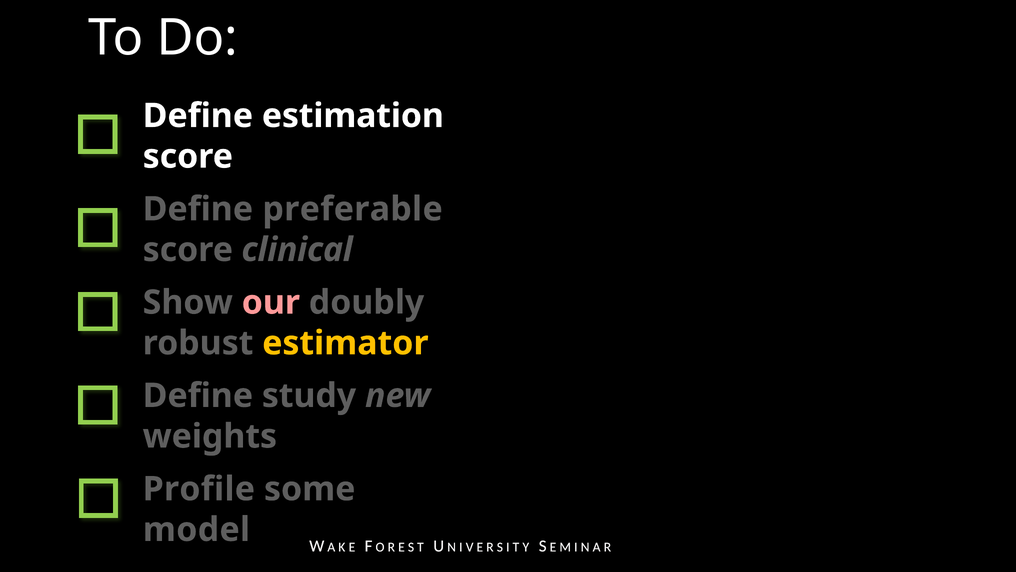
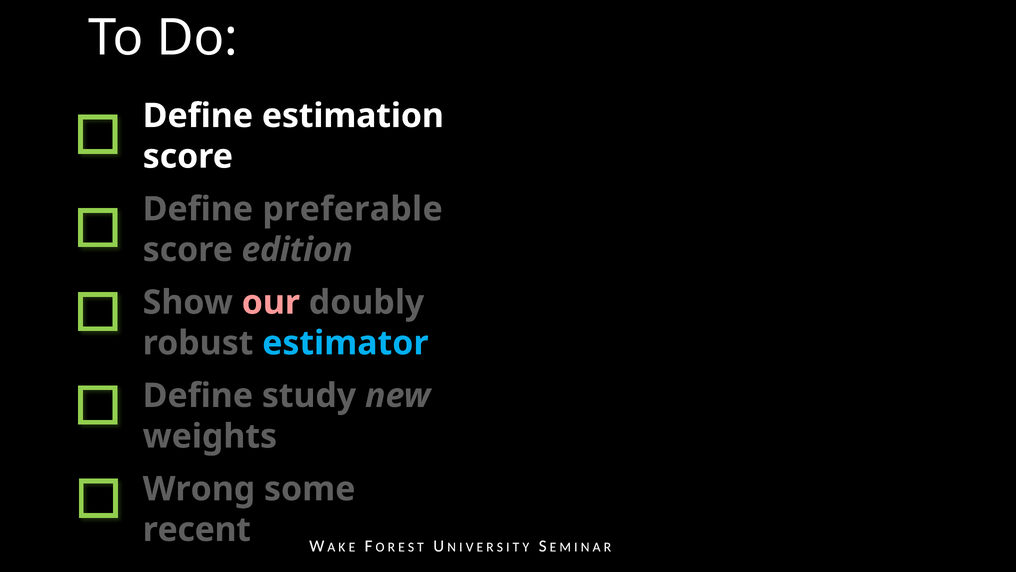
clinical: clinical -> edition
estimator colour: yellow -> light blue
Profile: Profile -> Wrong
model: model -> recent
